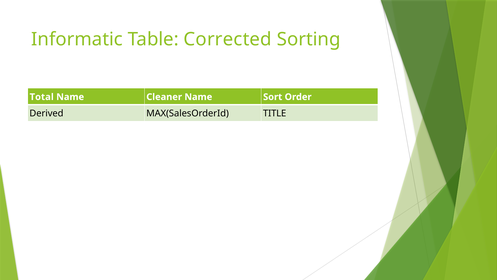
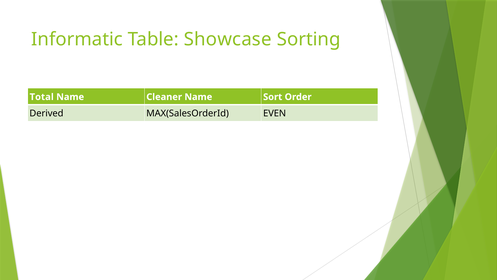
Corrected: Corrected -> Showcase
TITLE: TITLE -> EVEN
